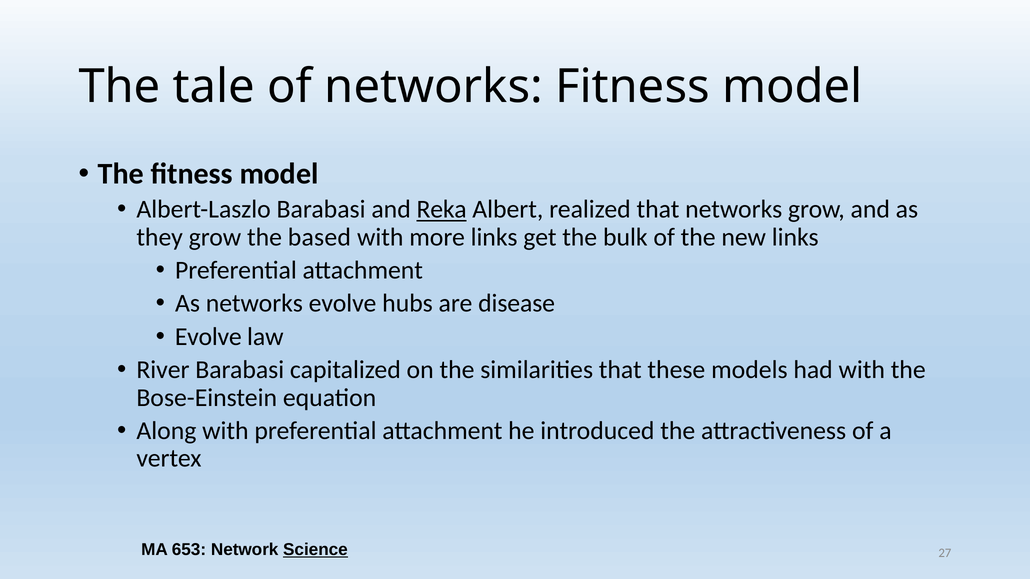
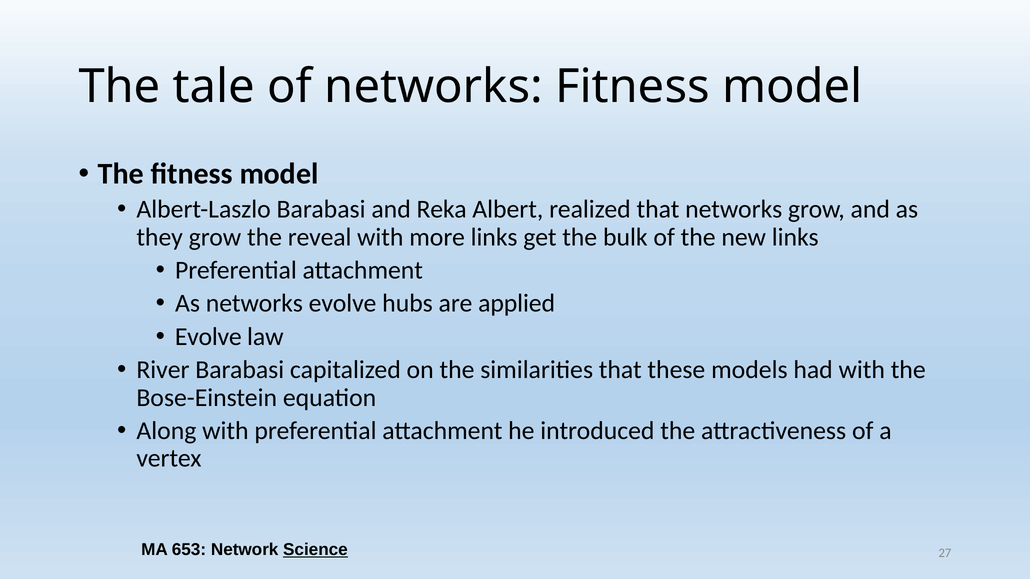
Reka underline: present -> none
based: based -> reveal
disease: disease -> applied
